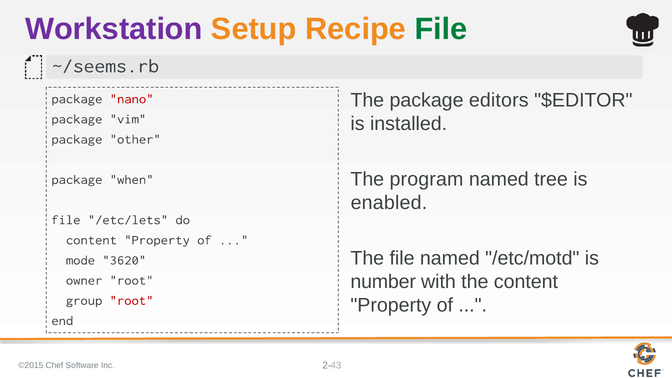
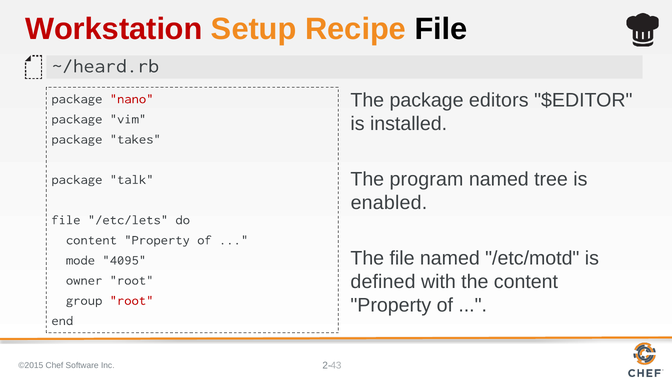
Workstation colour: purple -> red
File at (441, 29) colour: green -> black
~/seems.rb: ~/seems.rb -> ~/heard.rb
other: other -> takes
when: when -> talk
3620: 3620 -> 4095
number: number -> defined
